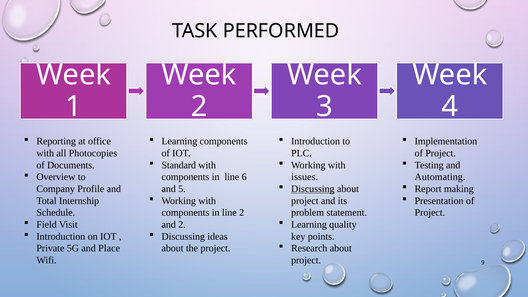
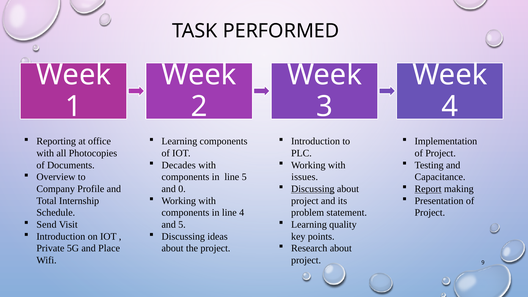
Standard: Standard -> Decades
line 6: 6 -> 5
Automating: Automating -> Capacitance
Report underline: none -> present
5: 5 -> 0
line 2: 2 -> 4
Field: Field -> Send
and 2: 2 -> 5
